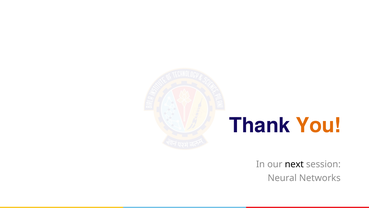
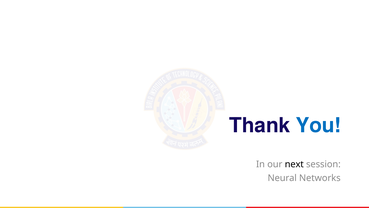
You colour: orange -> blue
